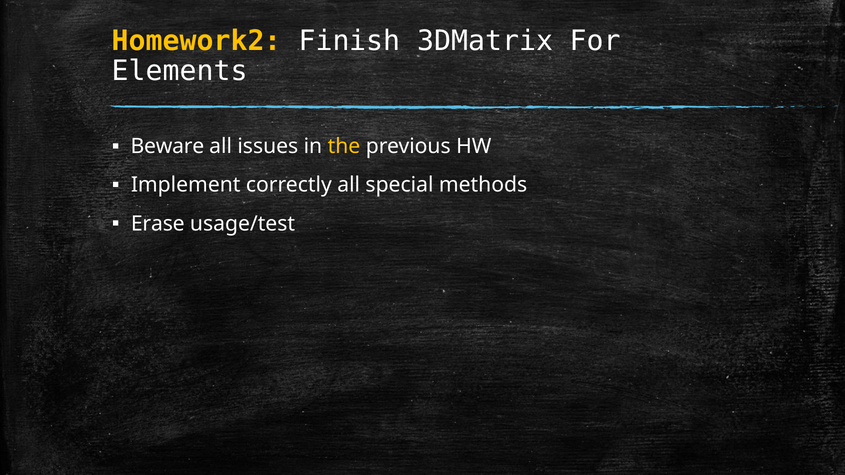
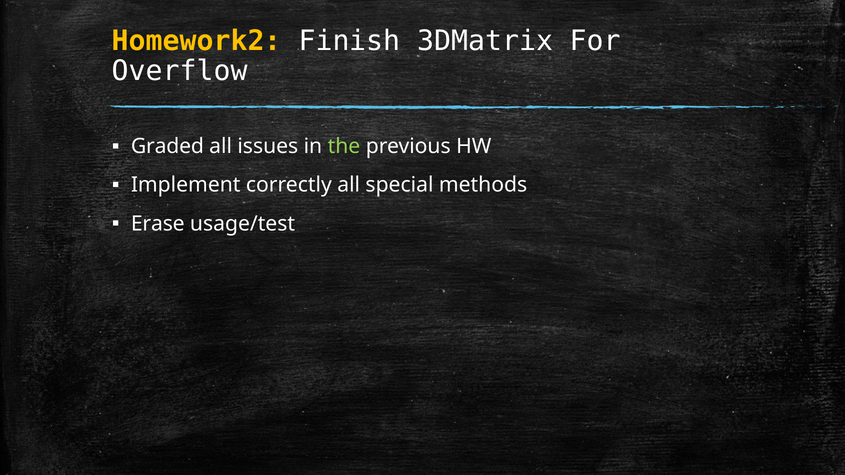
Elements: Elements -> Overflow
Beware: Beware -> Graded
the colour: yellow -> light green
